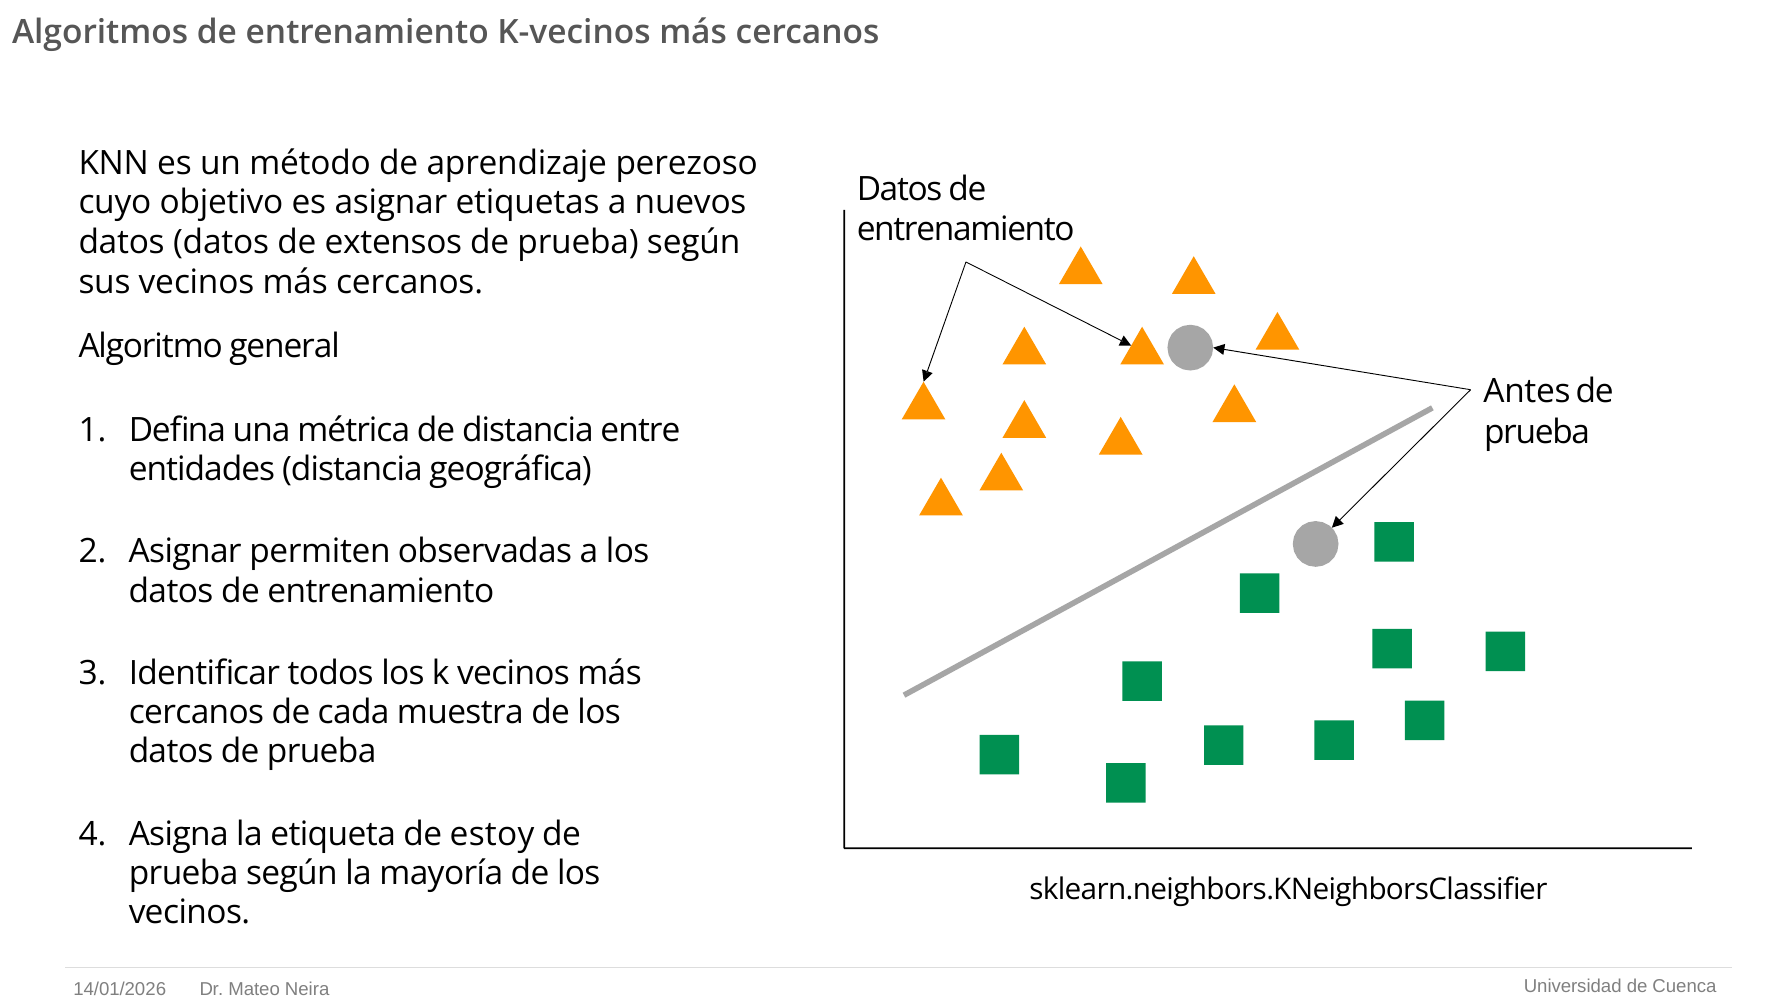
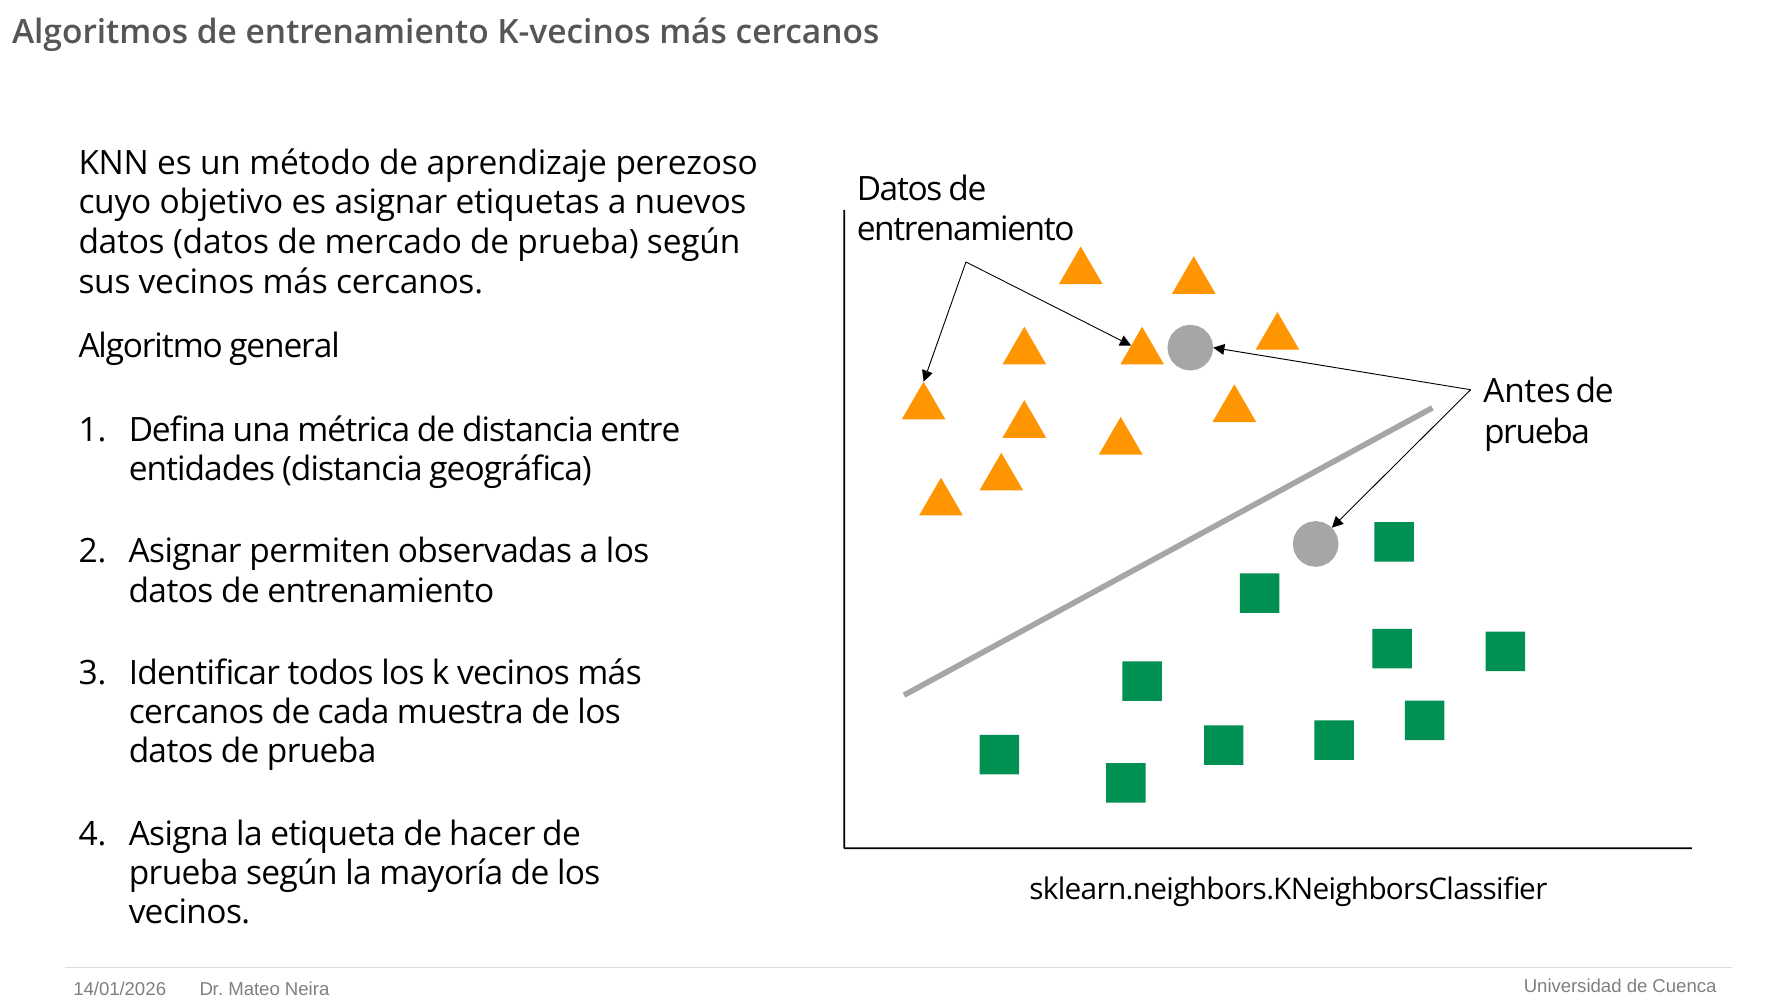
extensos: extensos -> mercado
estoy: estoy -> hacer
